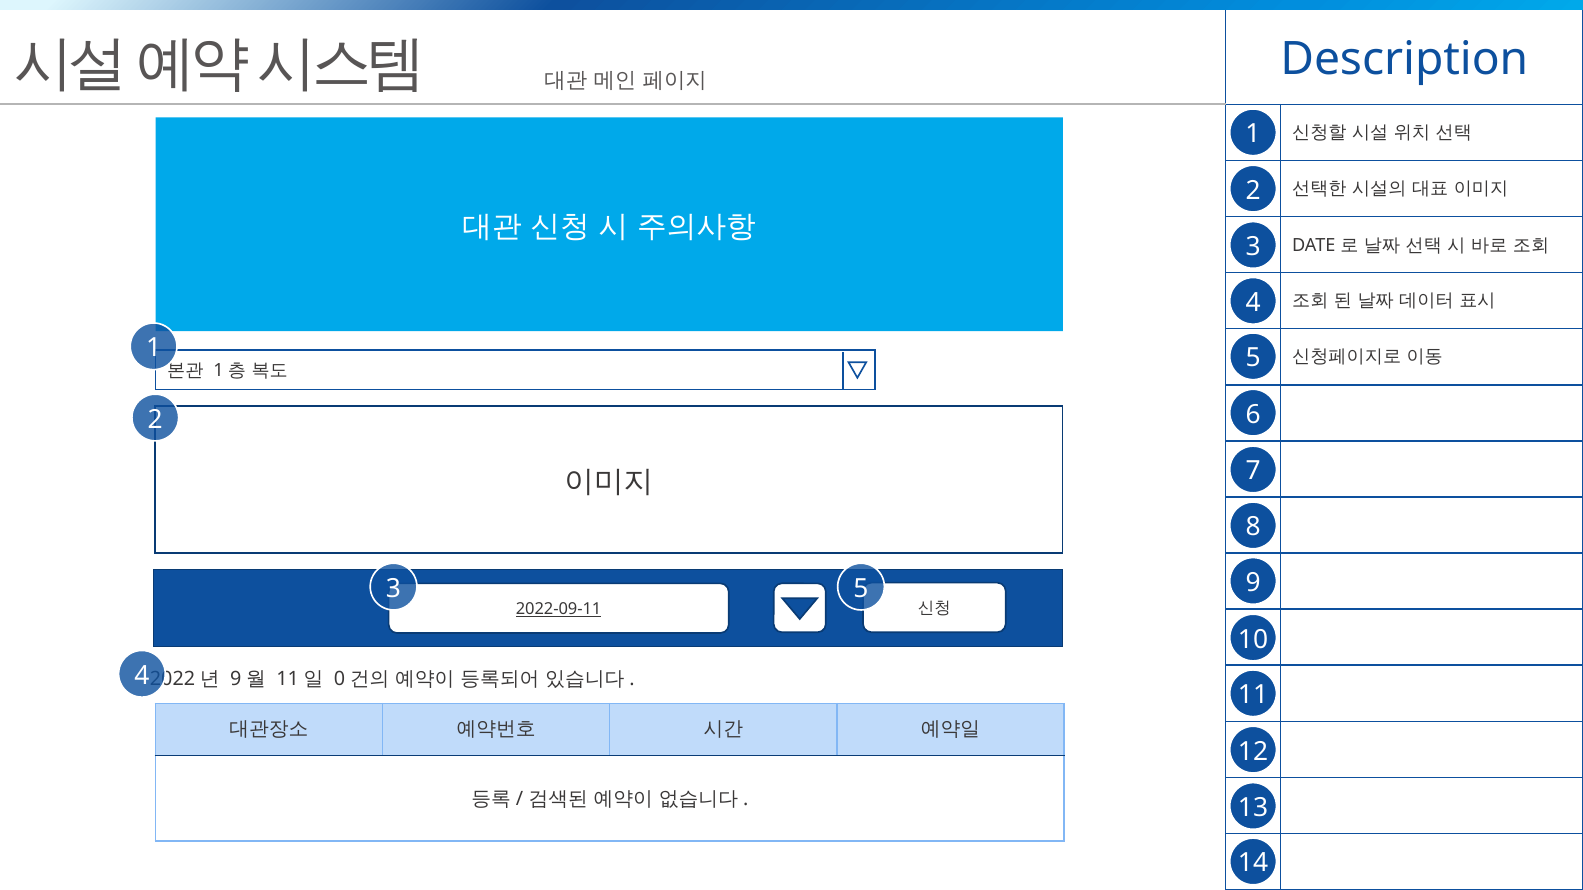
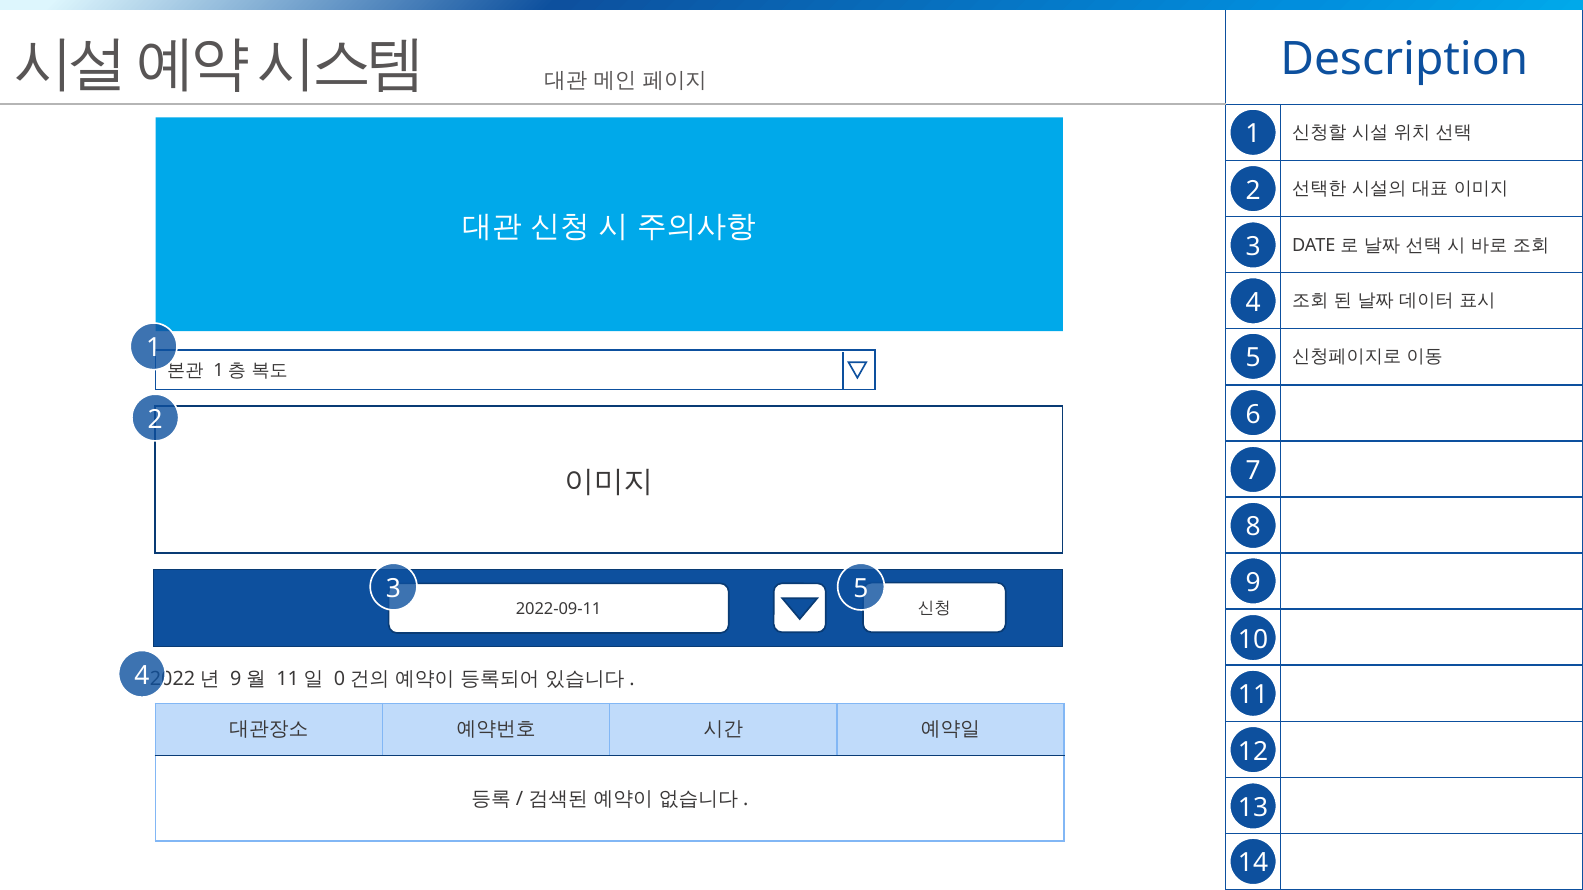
2022-09-11 underline: present -> none
